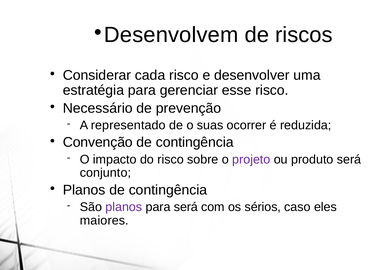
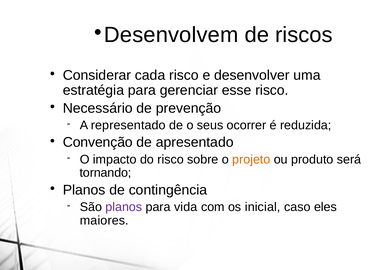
suas: suas -> seus
contingência at (195, 142): contingência -> apresentado
projeto colour: purple -> orange
conjunto: conjunto -> tornando
para será: será -> vida
sérios: sérios -> inicial
